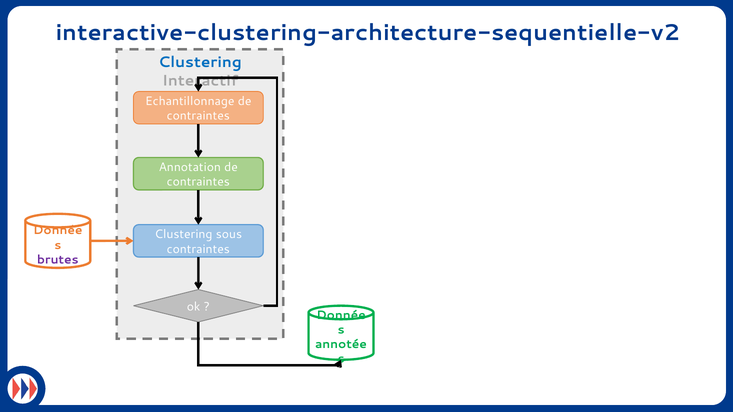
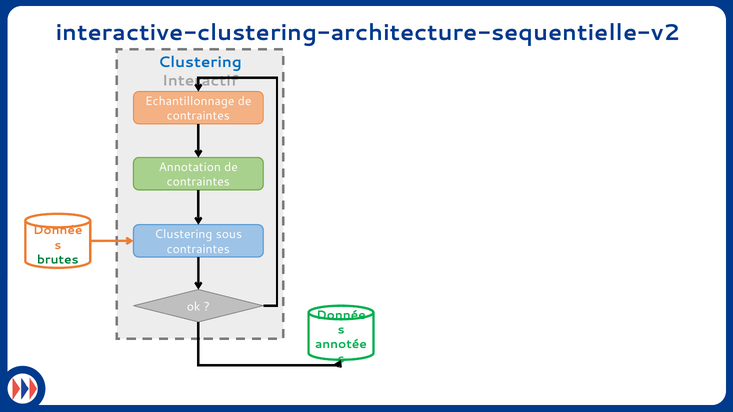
brutes colour: purple -> green
